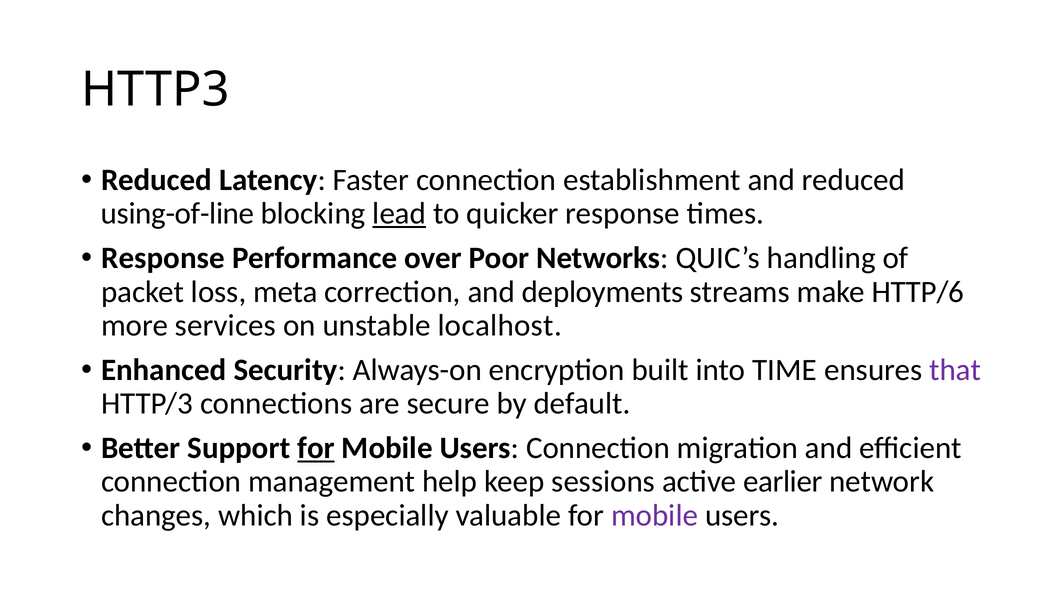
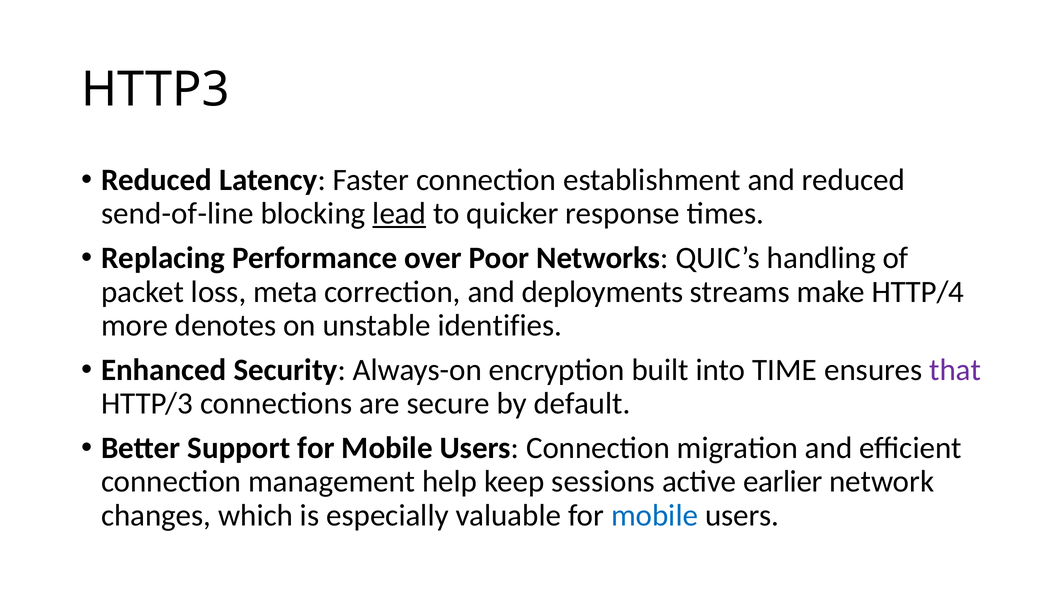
using-of-line: using-of-line -> send-of-line
Response at (163, 258): Response -> Replacing
HTTP/6: HTTP/6 -> HTTP/4
services: services -> denotes
localhost: localhost -> identifies
for at (316, 448) underline: present -> none
mobile at (655, 515) colour: purple -> blue
